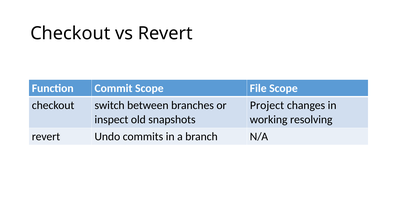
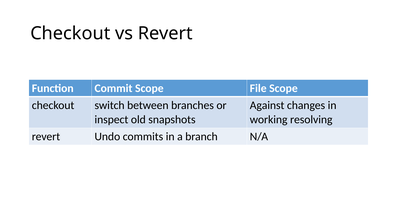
Project: Project -> Against
